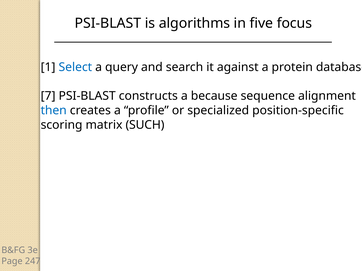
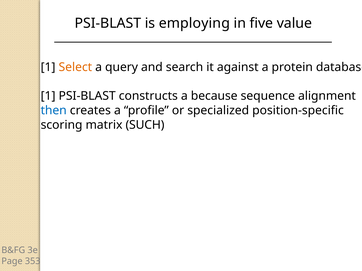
algorithms: algorithms -> employing
focus: focus -> value
Select colour: blue -> orange
7 at (48, 96): 7 -> 1
247: 247 -> 353
